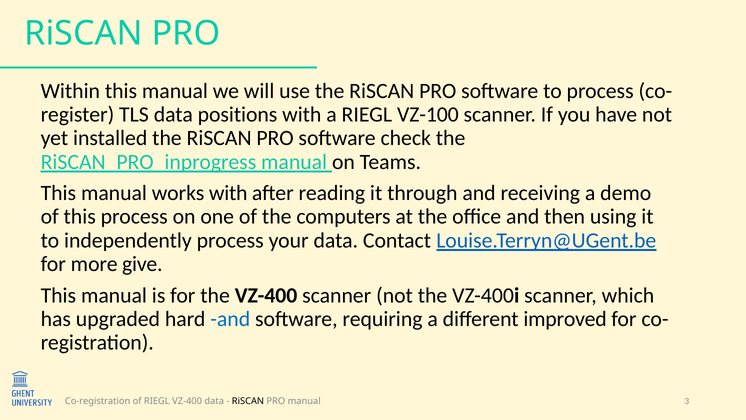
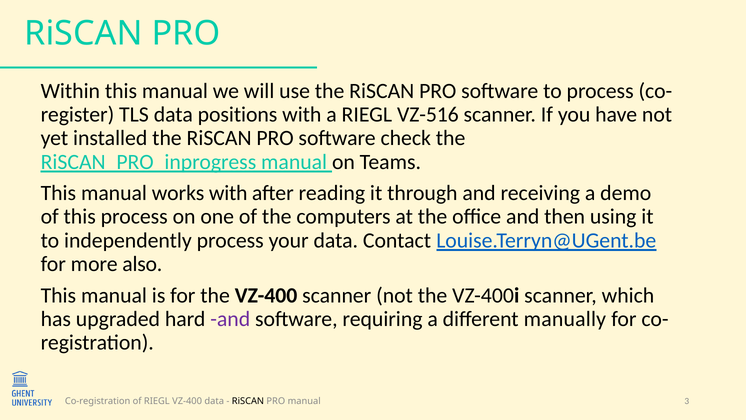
VZ-100: VZ-100 -> VZ-516
give: give -> also
and at (230, 319) colour: blue -> purple
improved: improved -> manually
